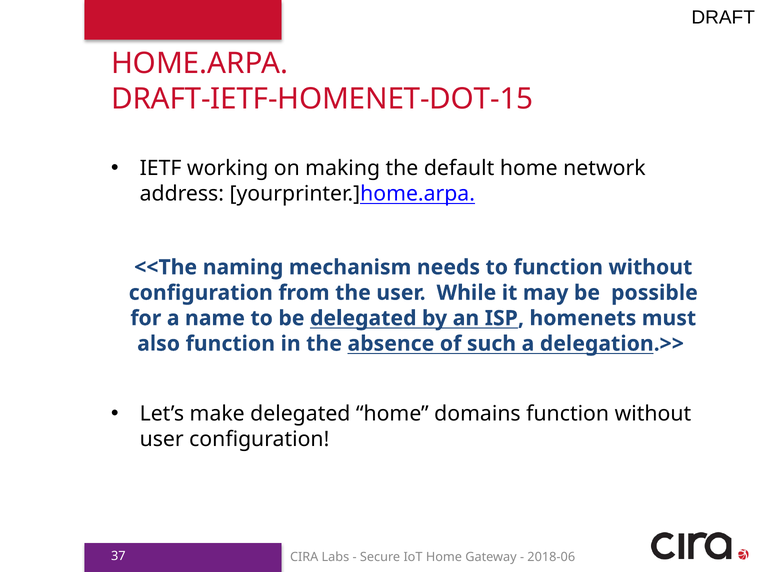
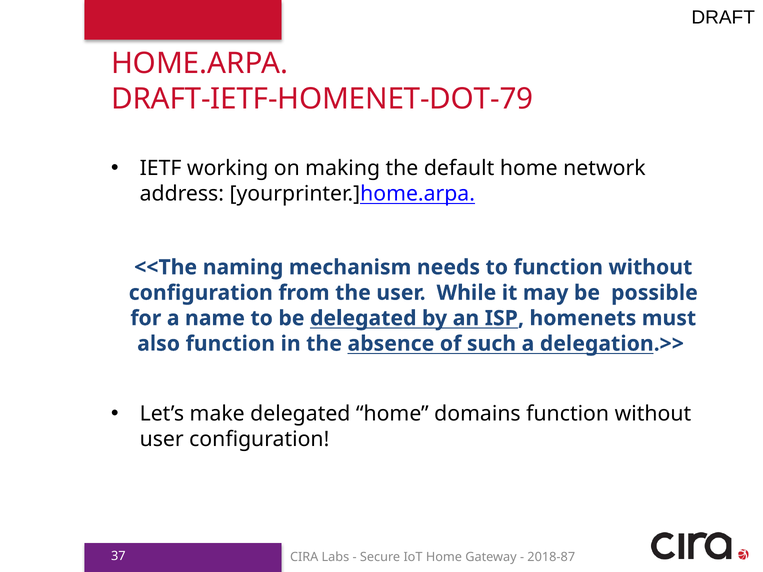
DRAFT-IETF-HOMENET-DOT-15: DRAFT-IETF-HOMENET-DOT-15 -> DRAFT-IETF-HOMENET-DOT-79
2018-06: 2018-06 -> 2018-87
